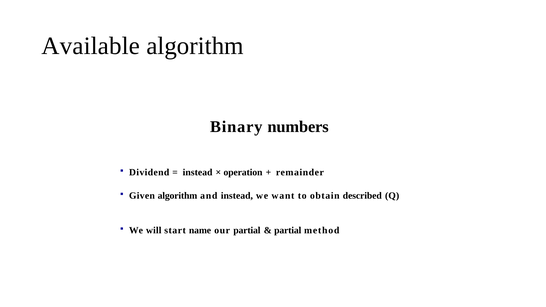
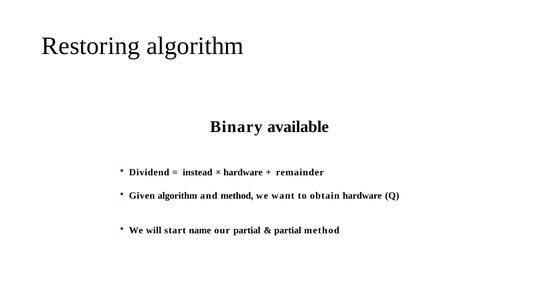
Available: Available -> Restoring
numbers: numbers -> available
operation at (243, 172): operation -> hardware
and instead: instead -> method
obtain described: described -> hardware
